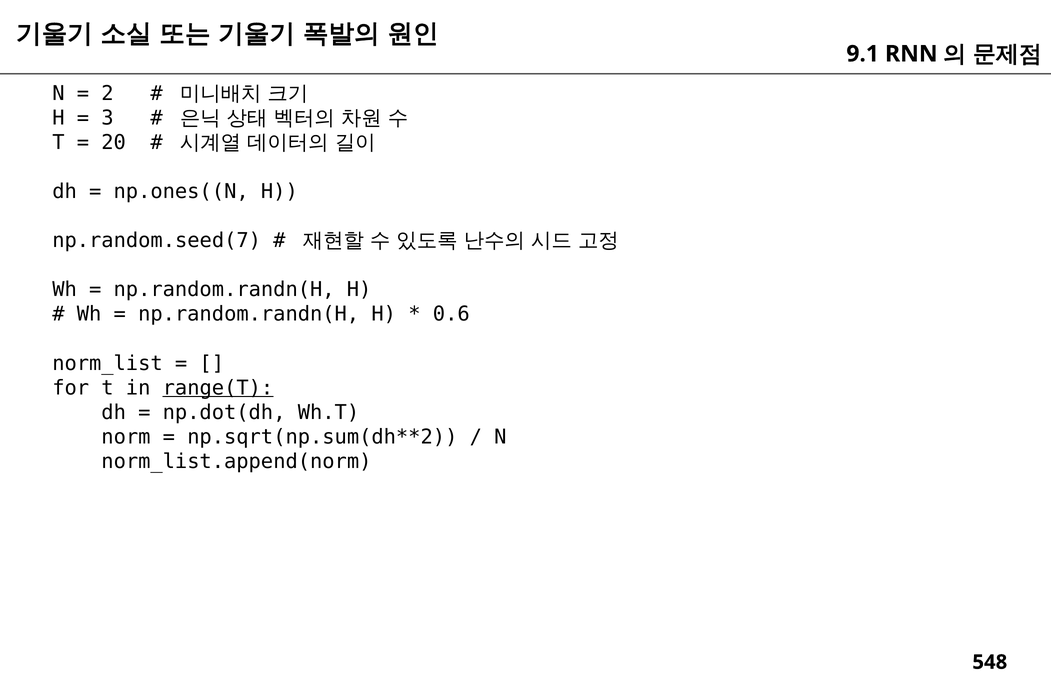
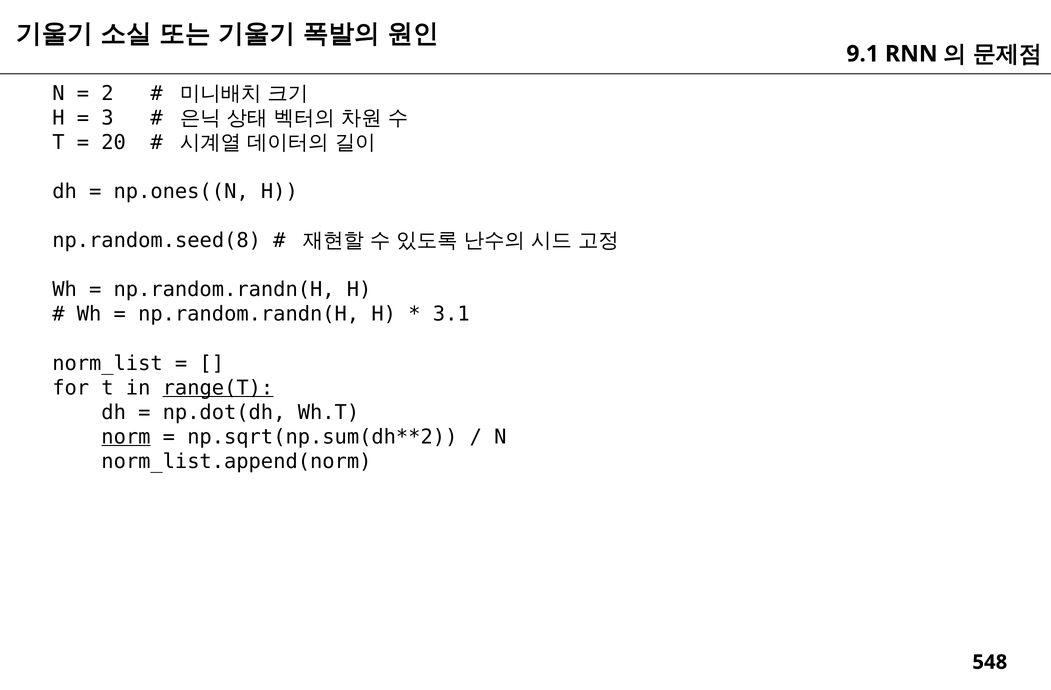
np.random.seed(7: np.random.seed(7 -> np.random.seed(8
0.6: 0.6 -> 3.1
norm underline: none -> present
